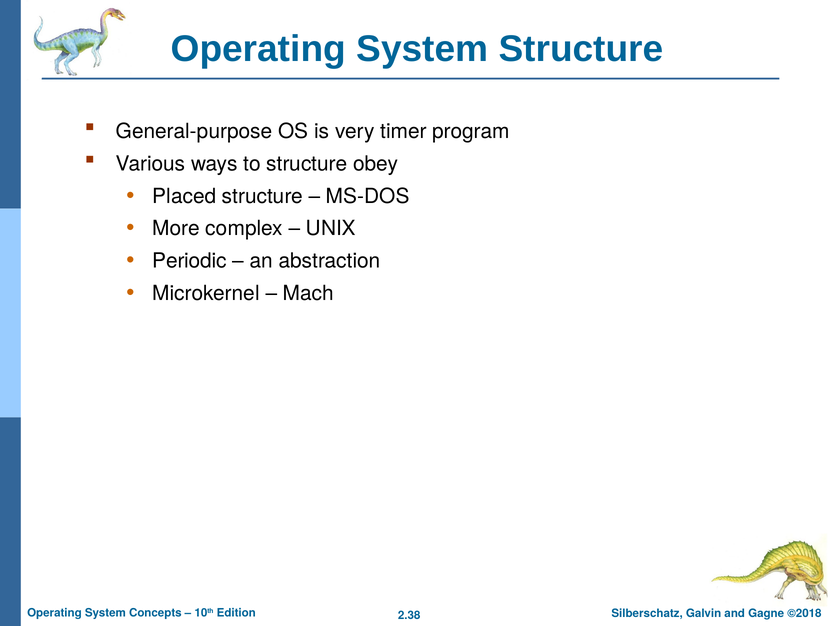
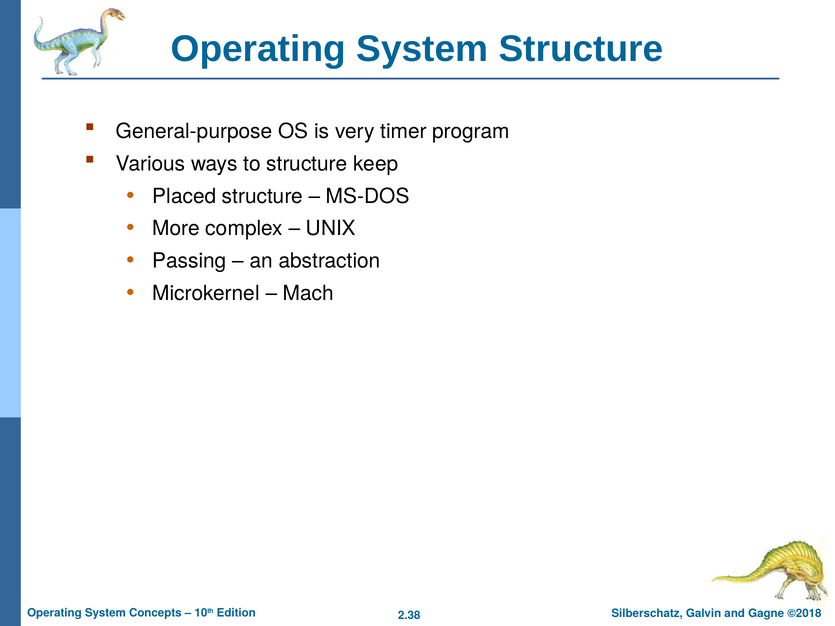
obey: obey -> keep
Periodic: Periodic -> Passing
